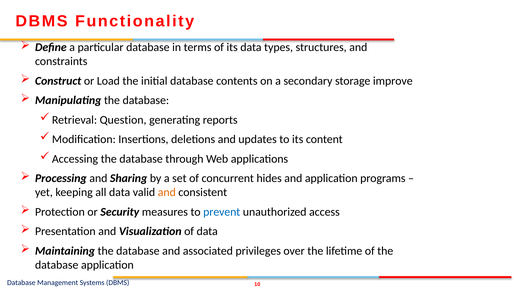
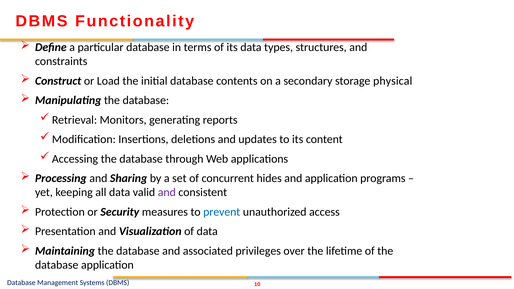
improve: improve -> physical
Question: Question -> Monitors
and at (167, 192) colour: orange -> purple
